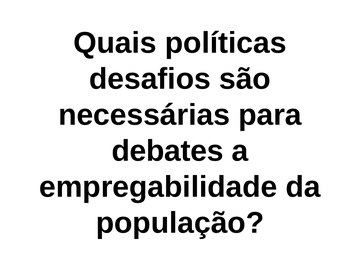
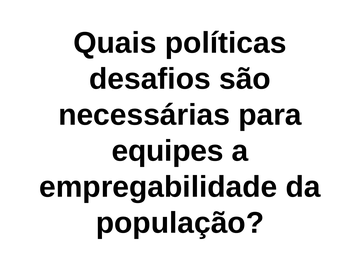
debates: debates -> equipes
